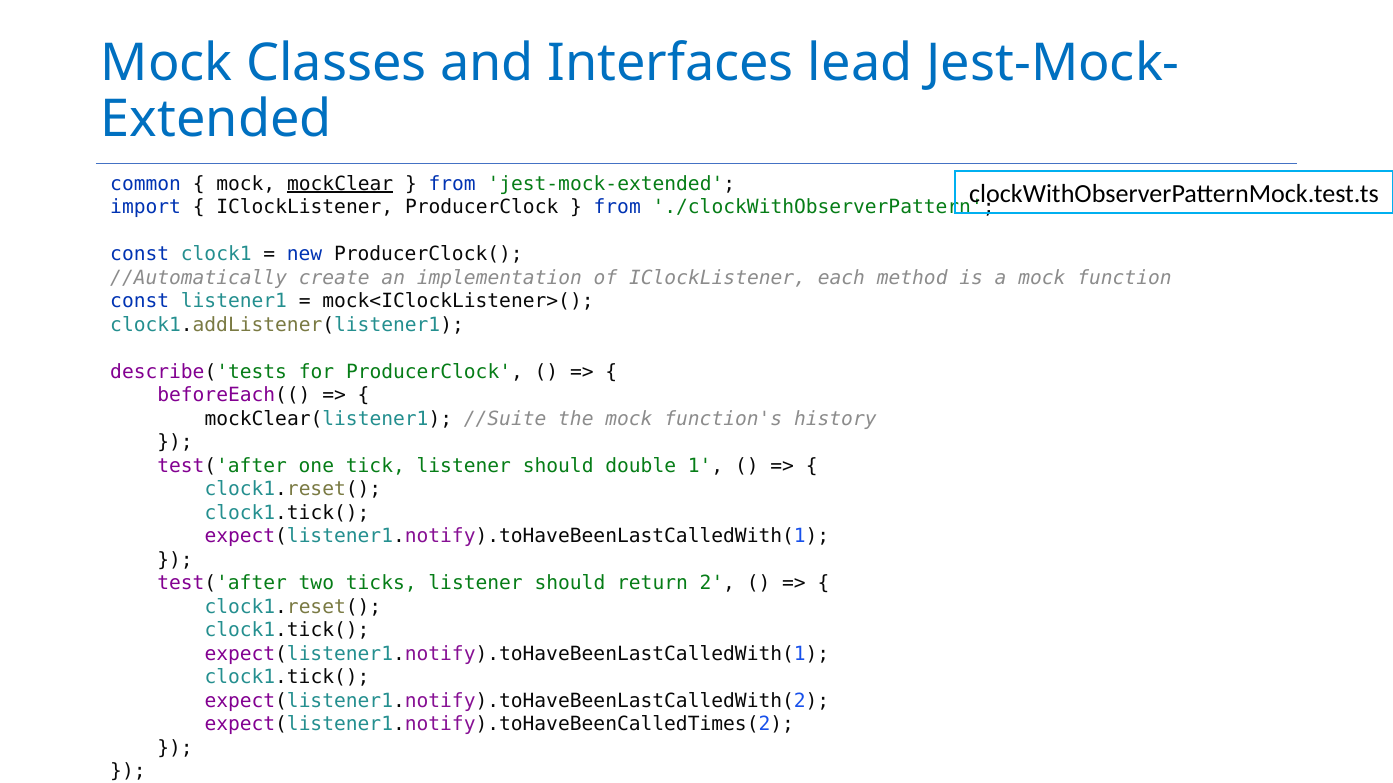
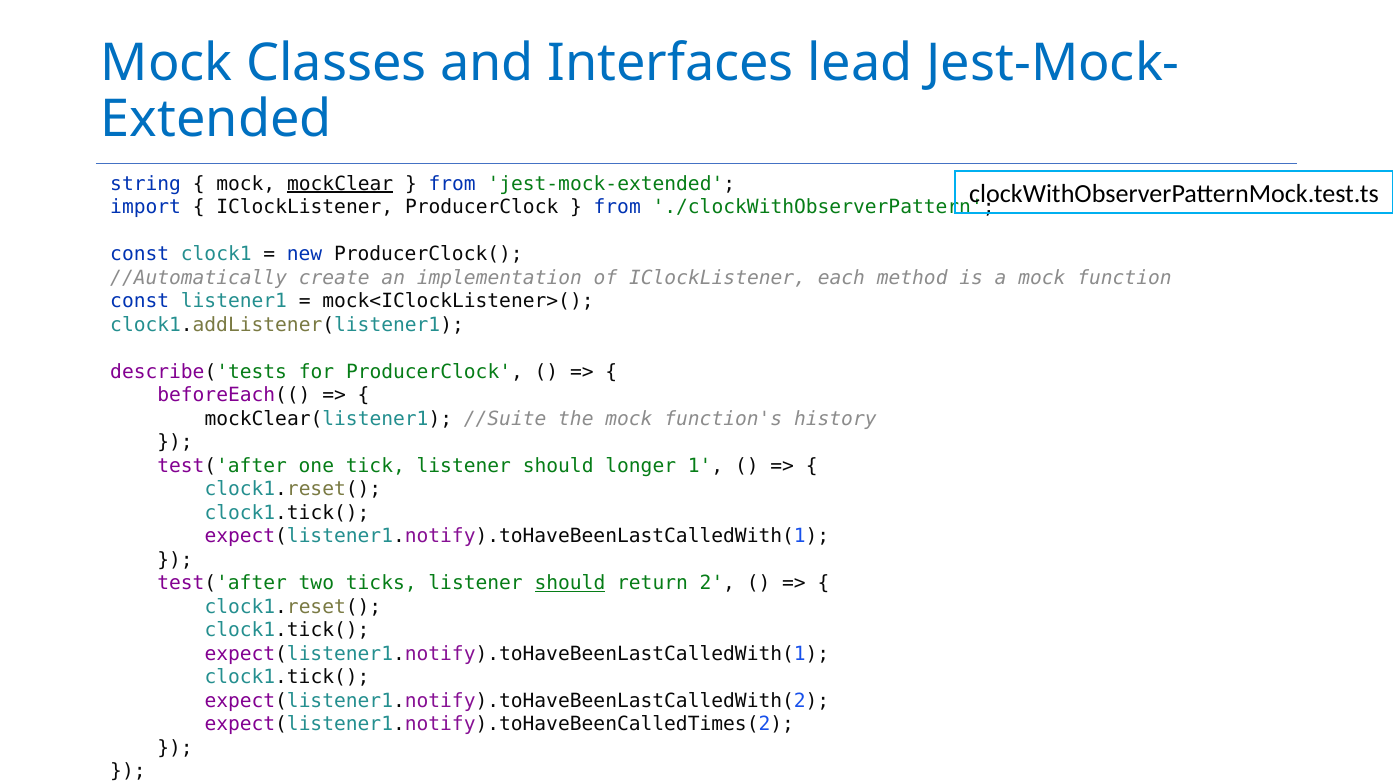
common: common -> string
double: double -> longer
should at (570, 584) underline: none -> present
